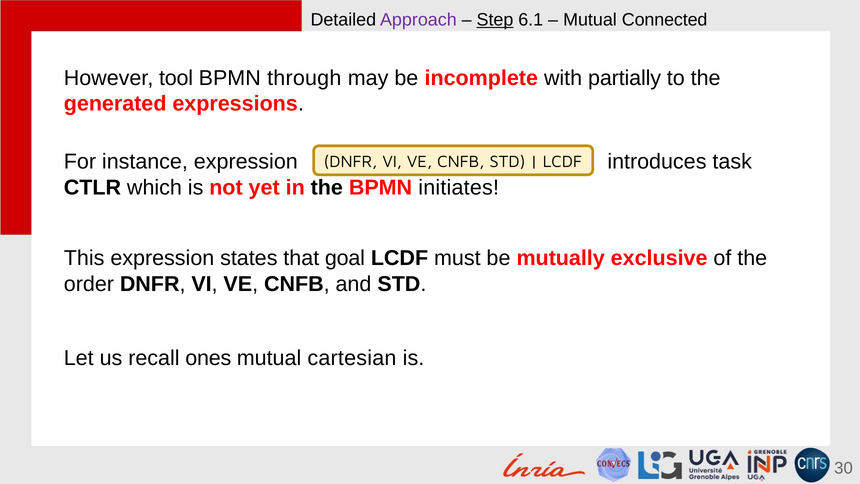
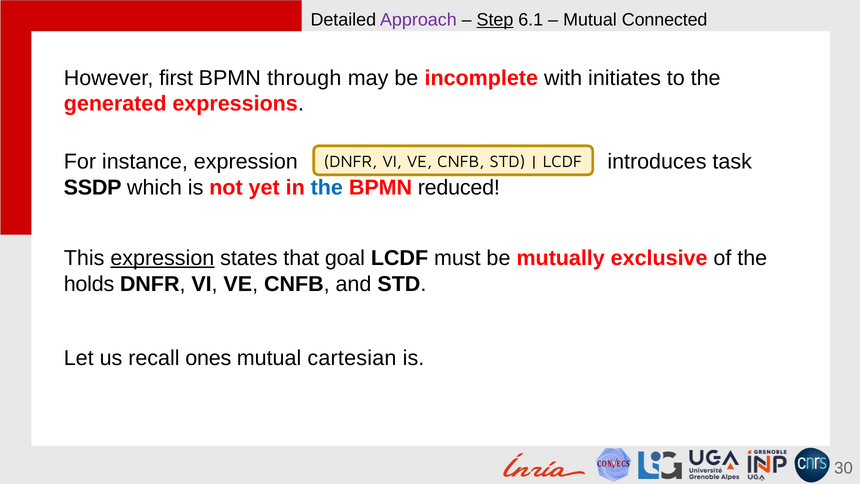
tool: tool -> first
partially: partially -> initiates
CTLR: CTLR -> SSDP
the at (327, 187) colour: black -> blue
initiates: initiates -> reduced
expression at (162, 258) underline: none -> present
order: order -> holds
